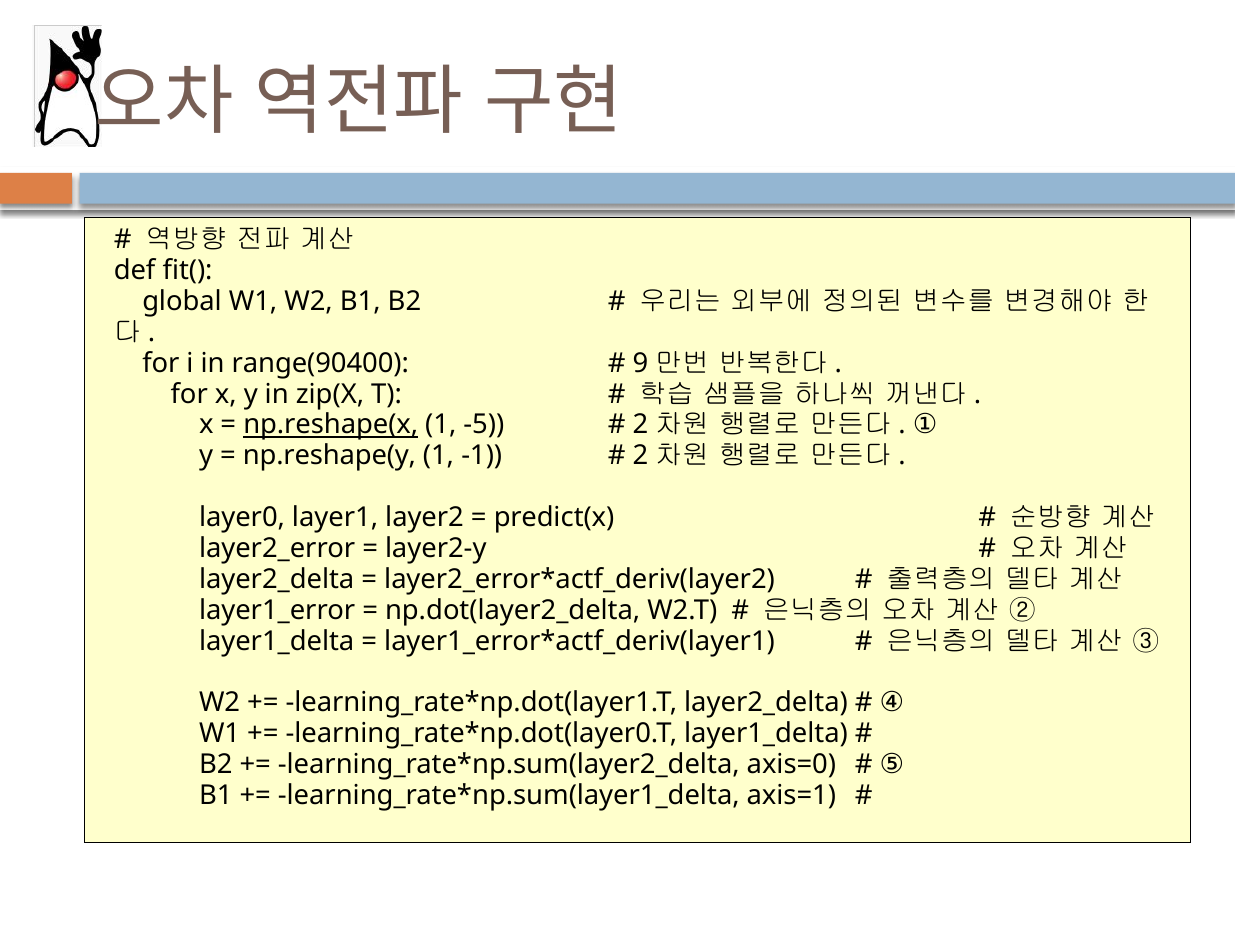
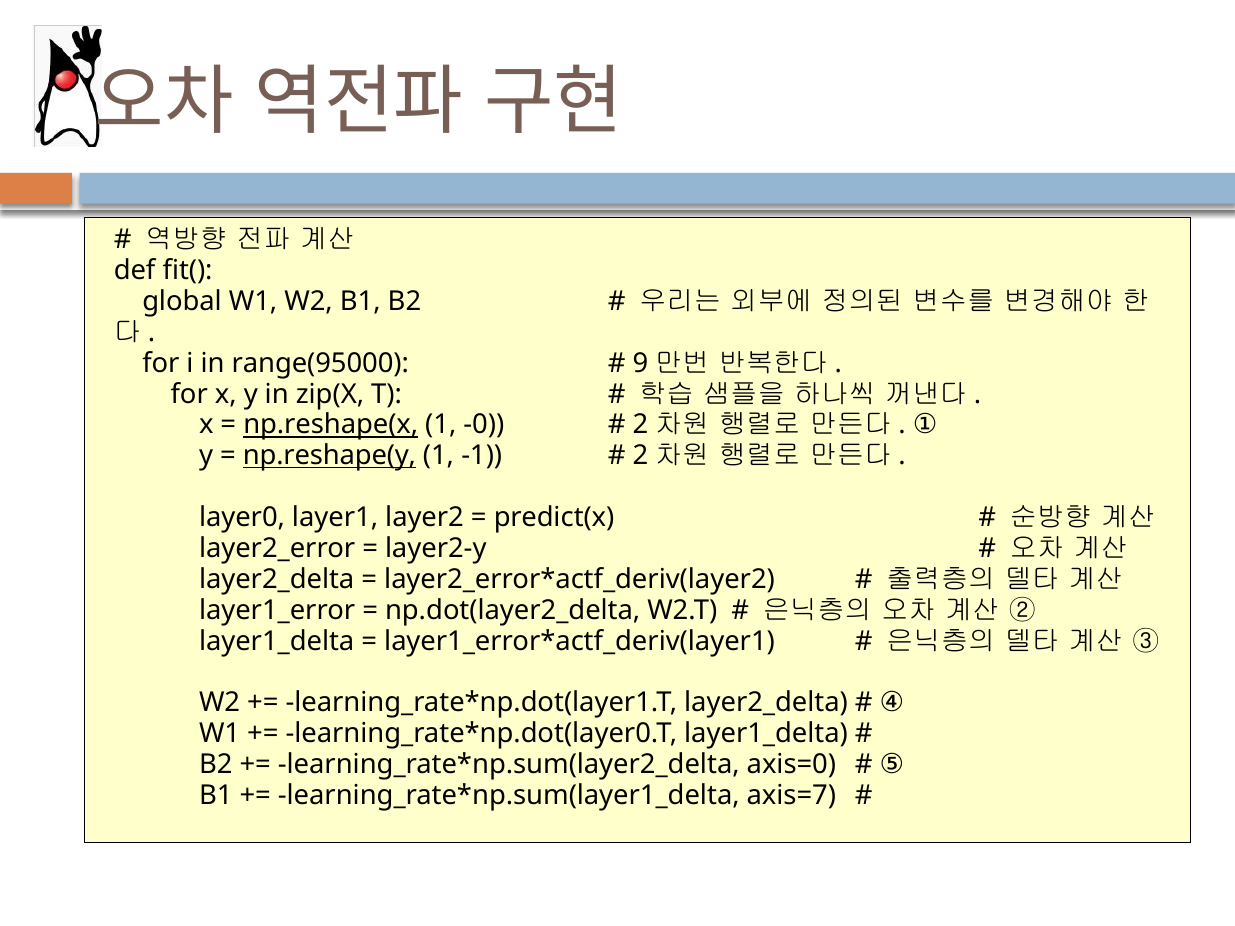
range(90400: range(90400 -> range(95000
-5: -5 -> -0
np.reshape(y underline: none -> present
axis=1: axis=1 -> axis=7
